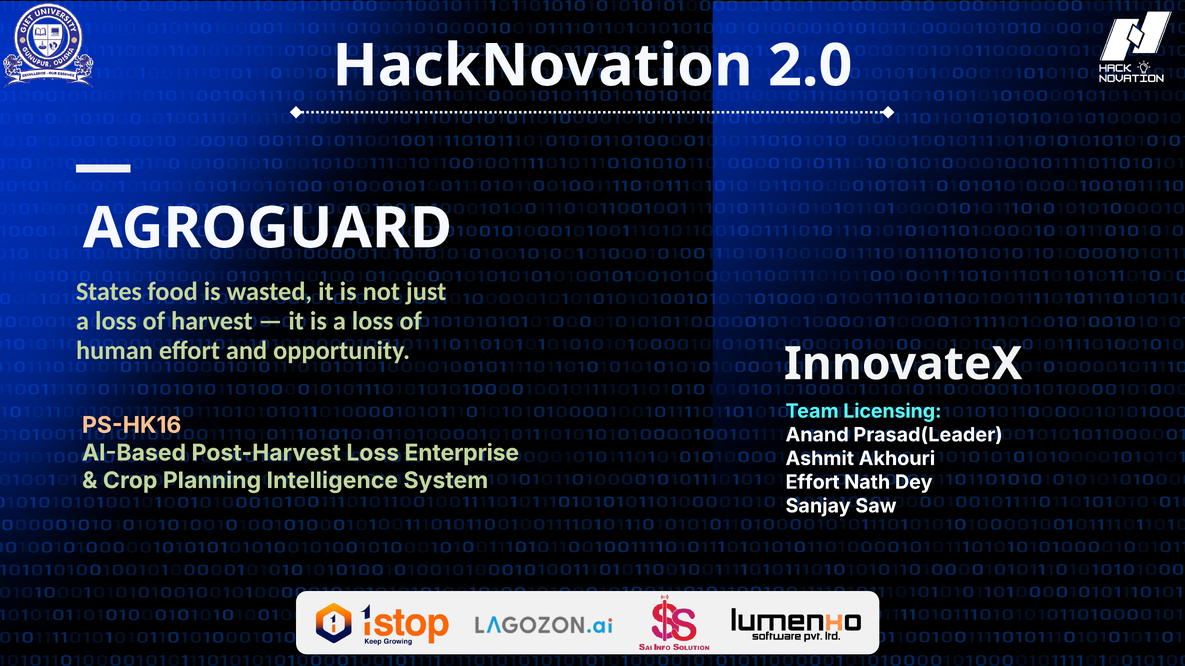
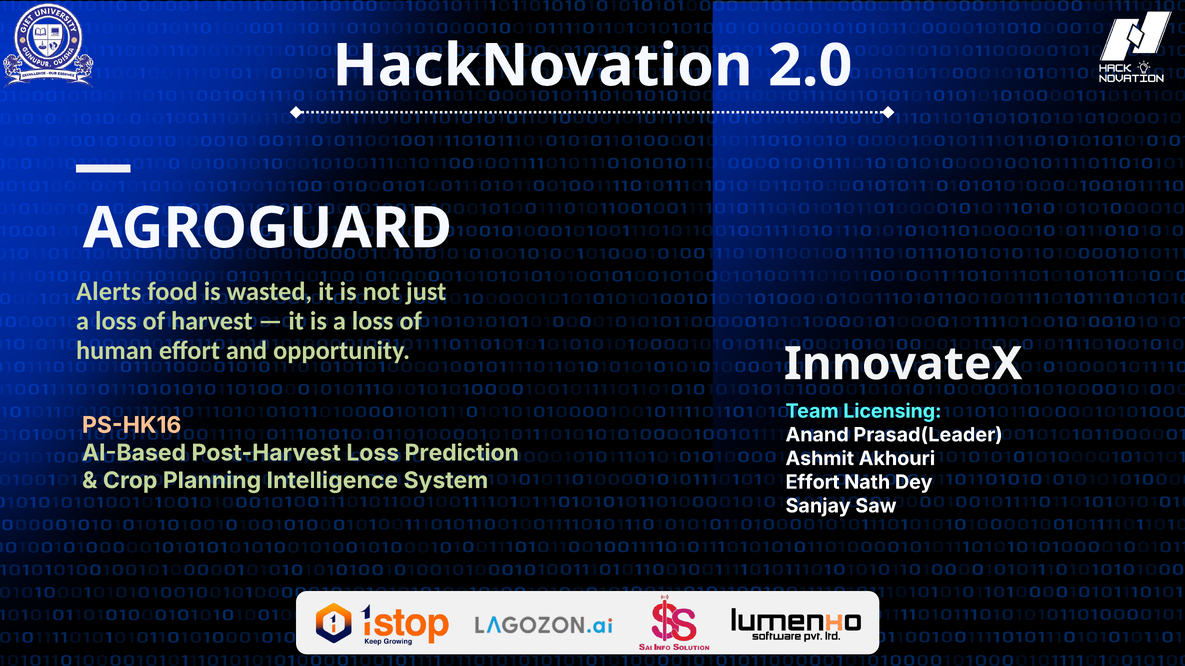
States: States -> Alerts
Enterprise: Enterprise -> Prediction
